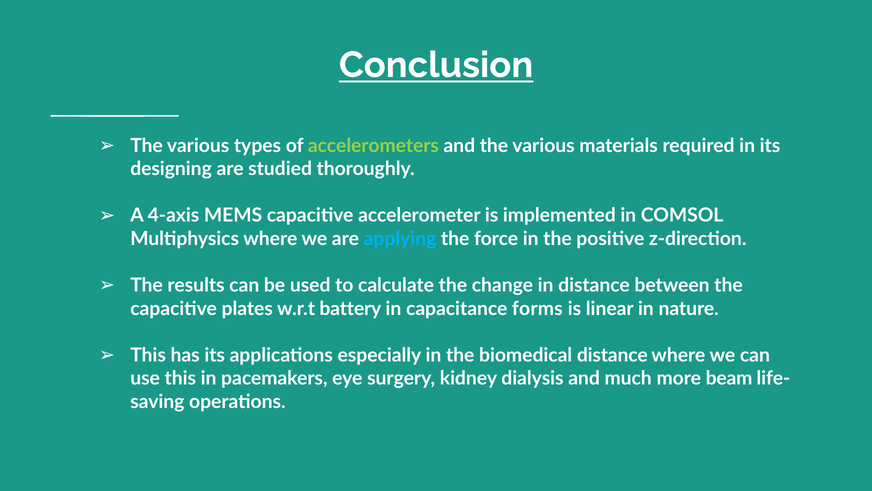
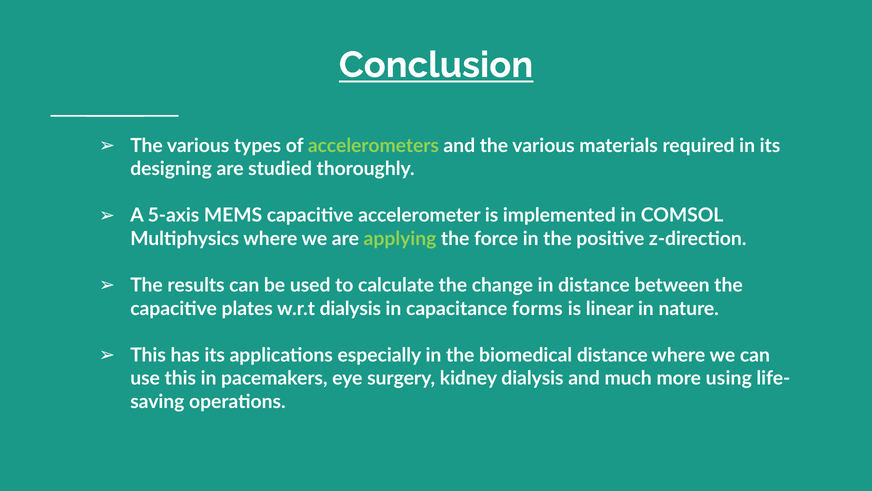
4-axis: 4-axis -> 5-axis
applying colour: light blue -> light green
w.r.t battery: battery -> dialysis
beam: beam -> using
